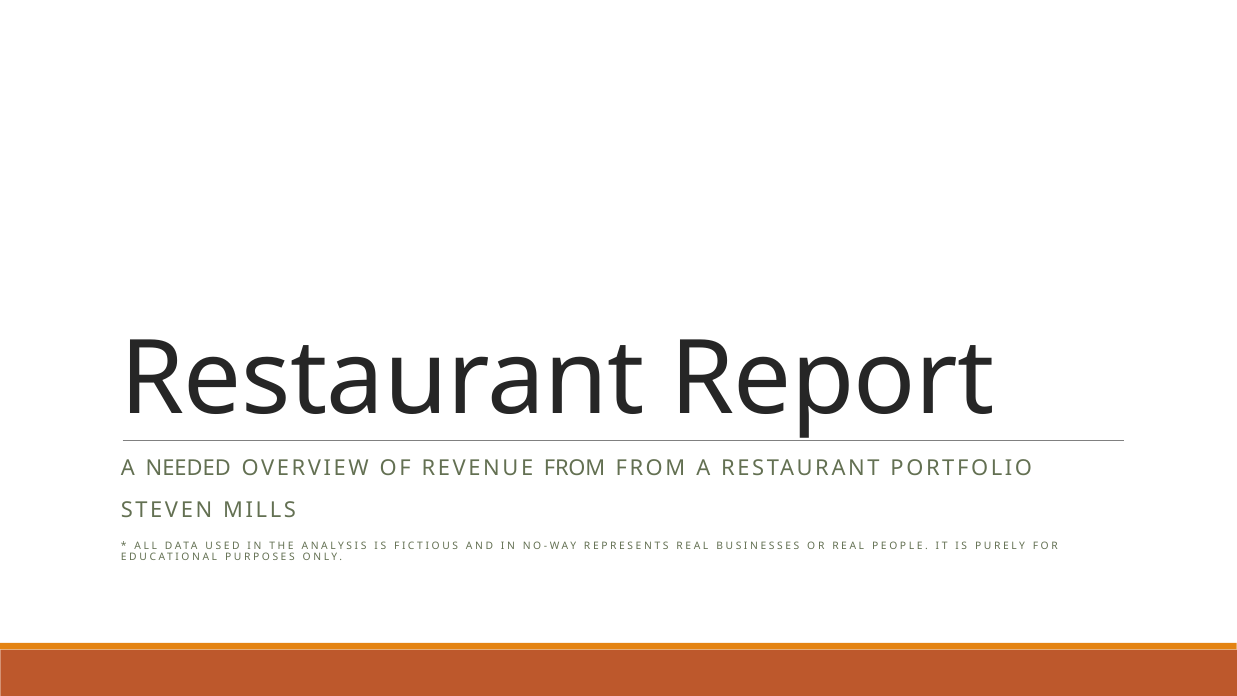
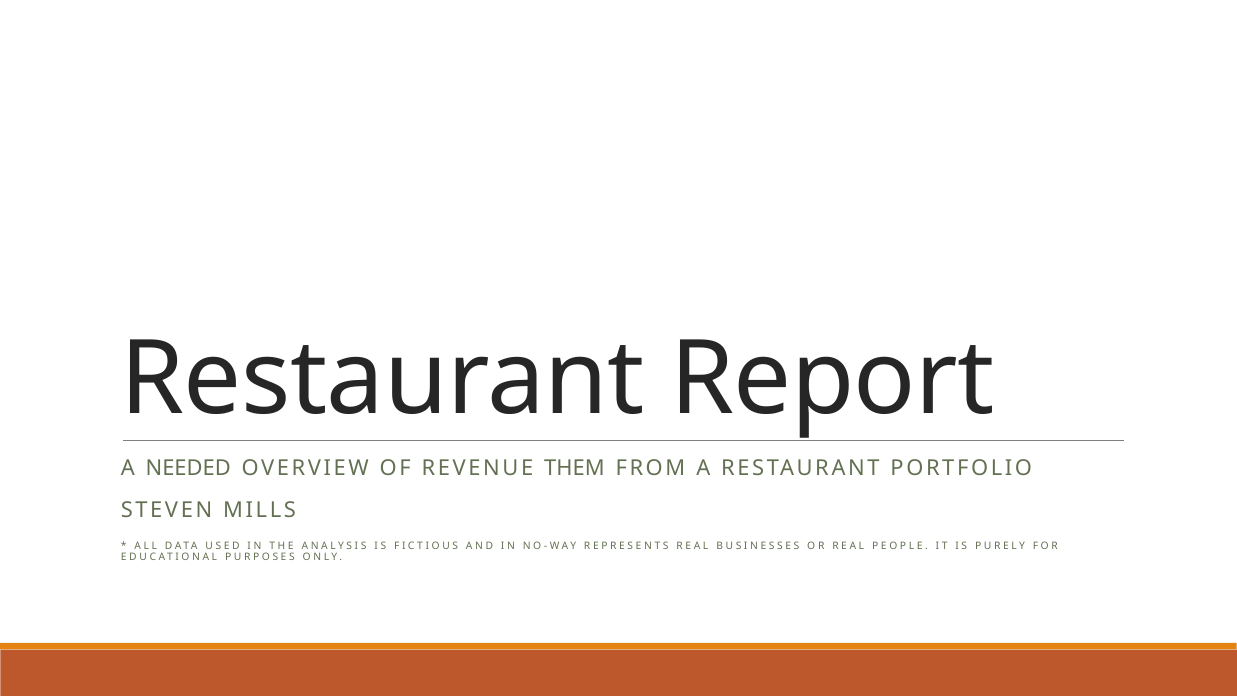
REVENUE FROM: FROM -> THEM
